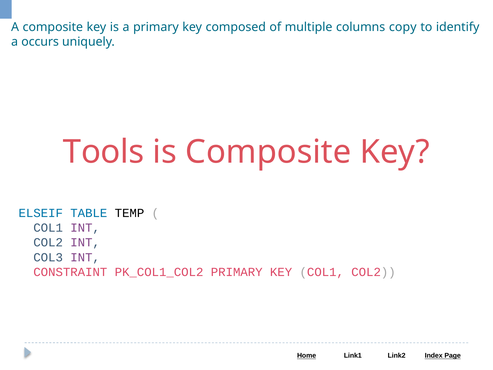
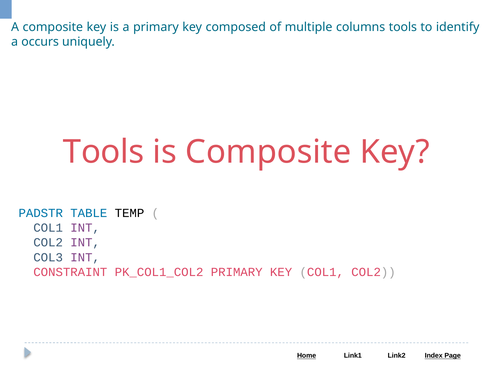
columns copy: copy -> tools
ELSEIF: ELSEIF -> PADSTR
